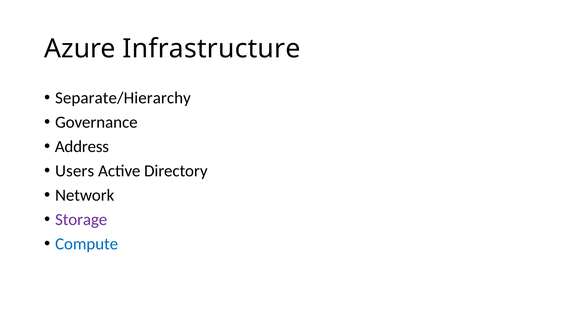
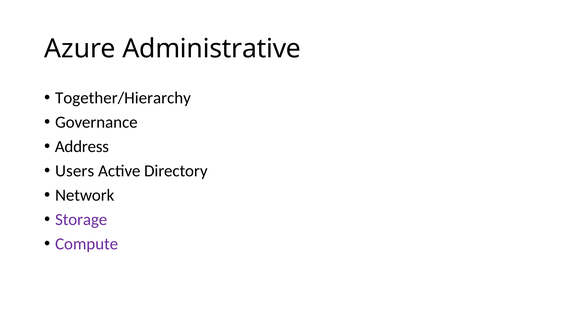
Infrastructure: Infrastructure -> Administrative
Separate/Hierarchy: Separate/Hierarchy -> Together/Hierarchy
Compute colour: blue -> purple
